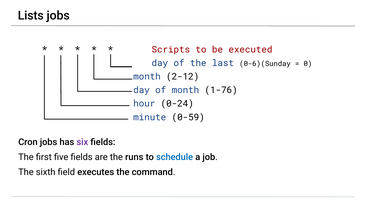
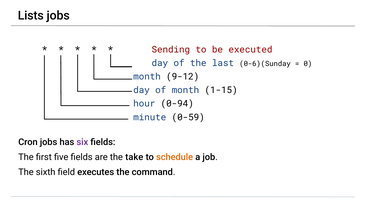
Scripts: Scripts -> Sending
2-12: 2-12 -> 9-12
1-76: 1-76 -> 1-15
0-24: 0-24 -> 0-94
runs: runs -> take
schedule colour: blue -> orange
